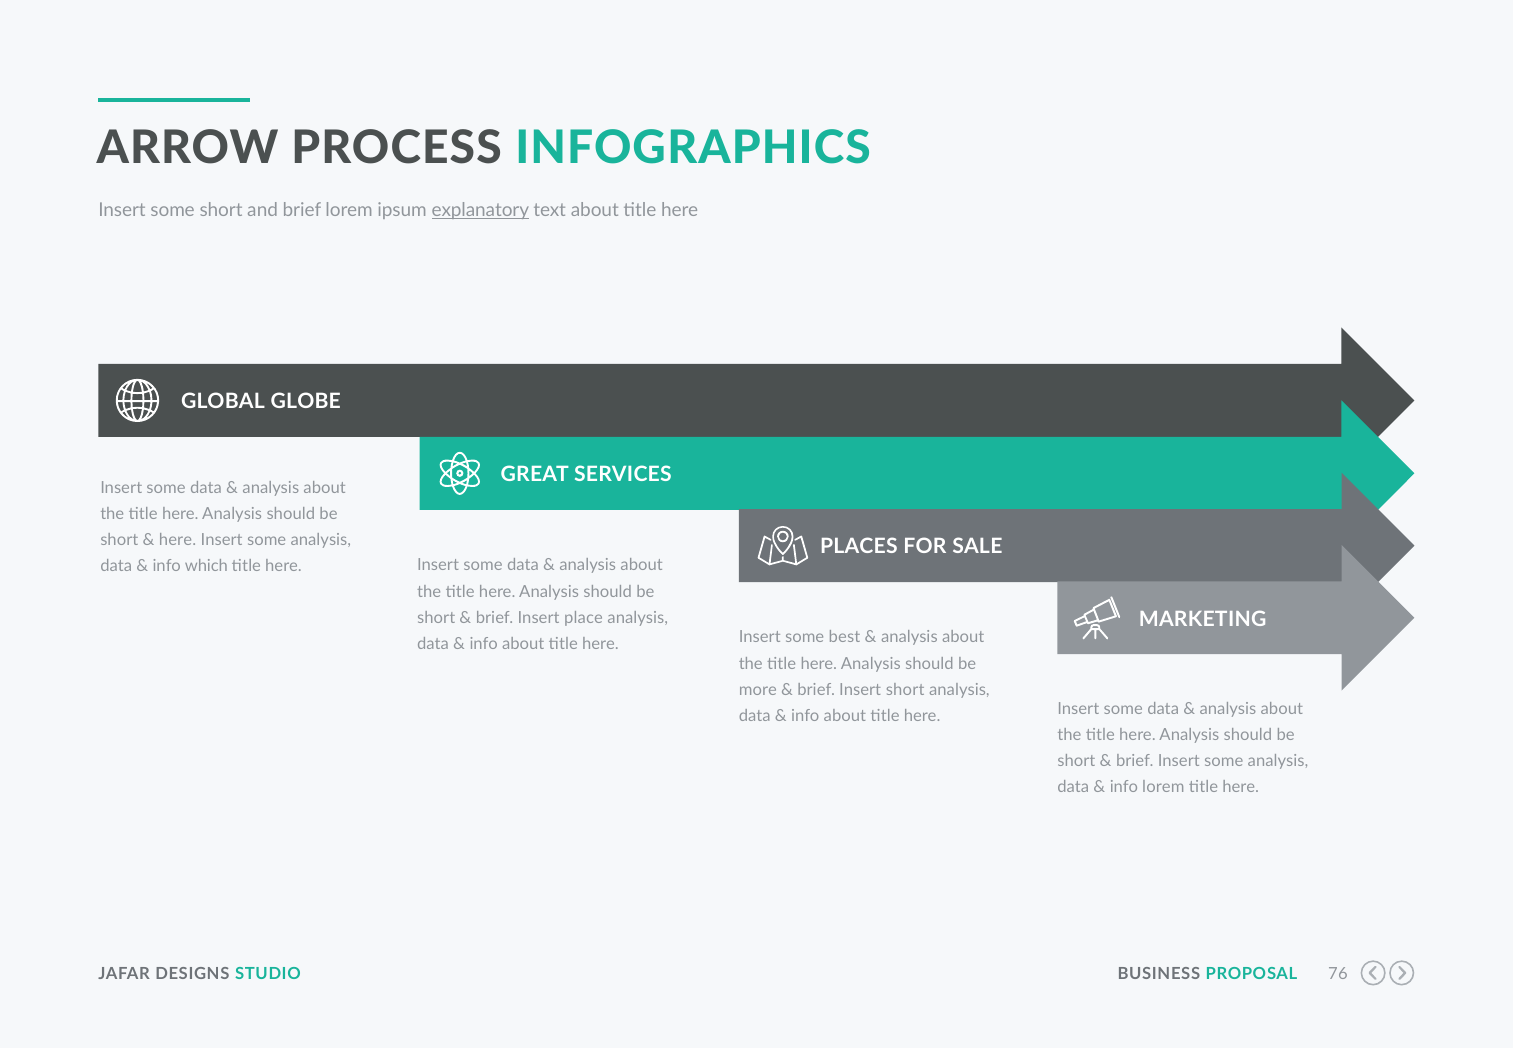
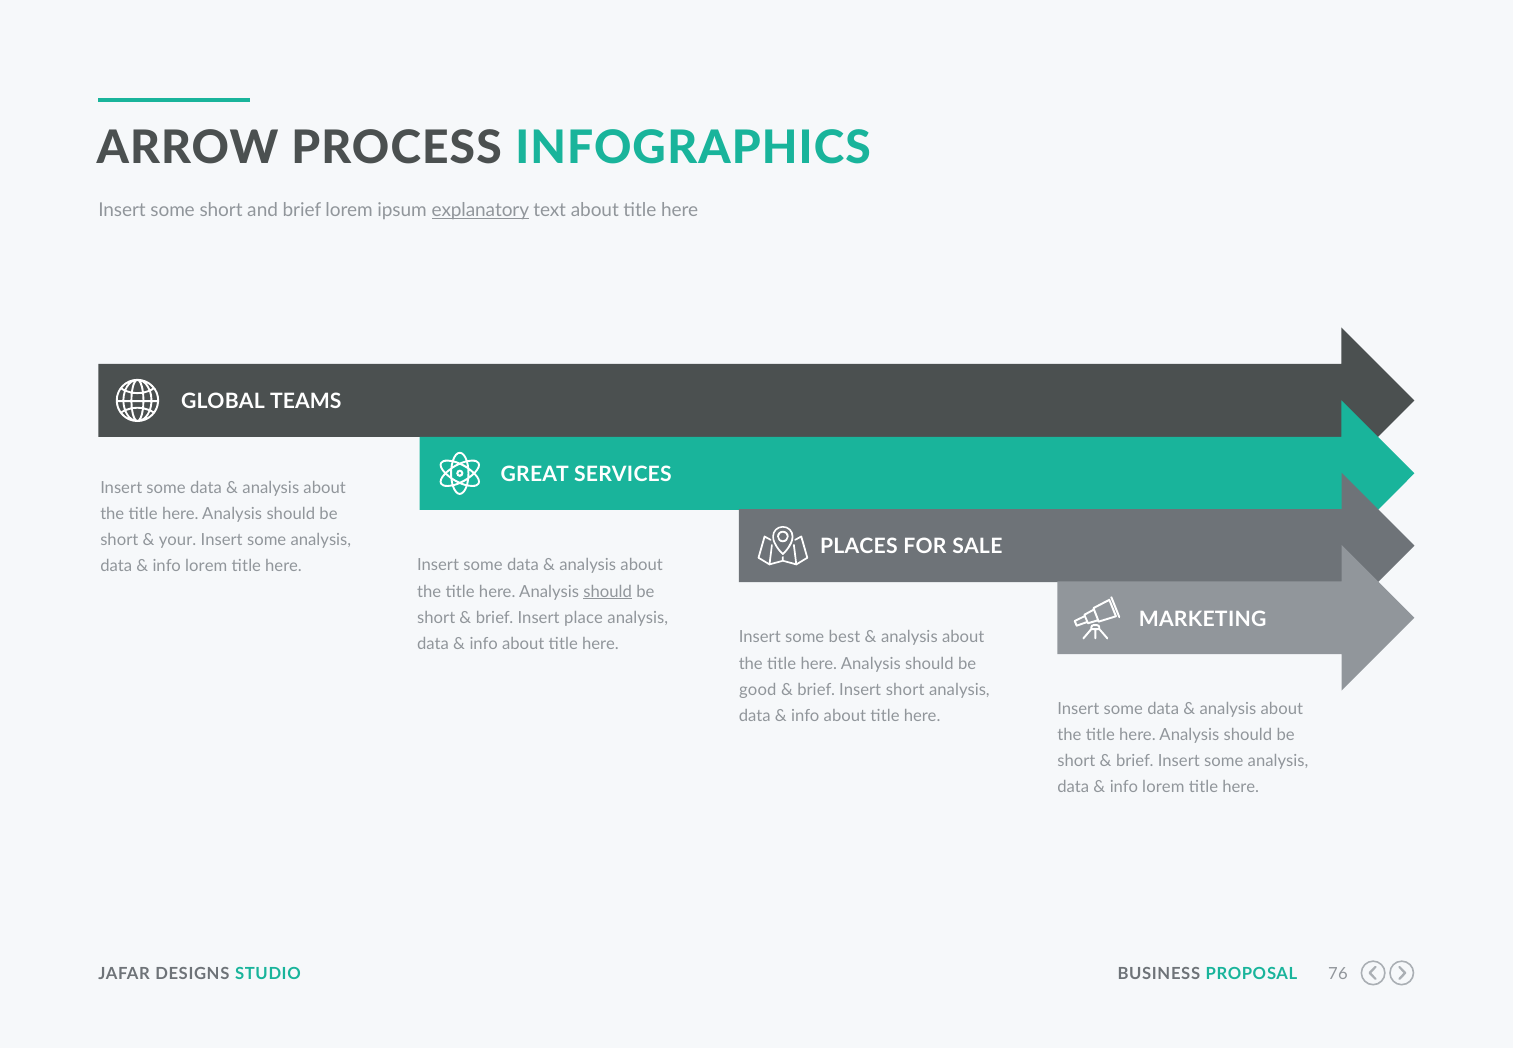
GLOBE: GLOBE -> TEAMS
here at (178, 540): here -> your
which at (206, 566): which -> lorem
should at (608, 591) underline: none -> present
more: more -> good
